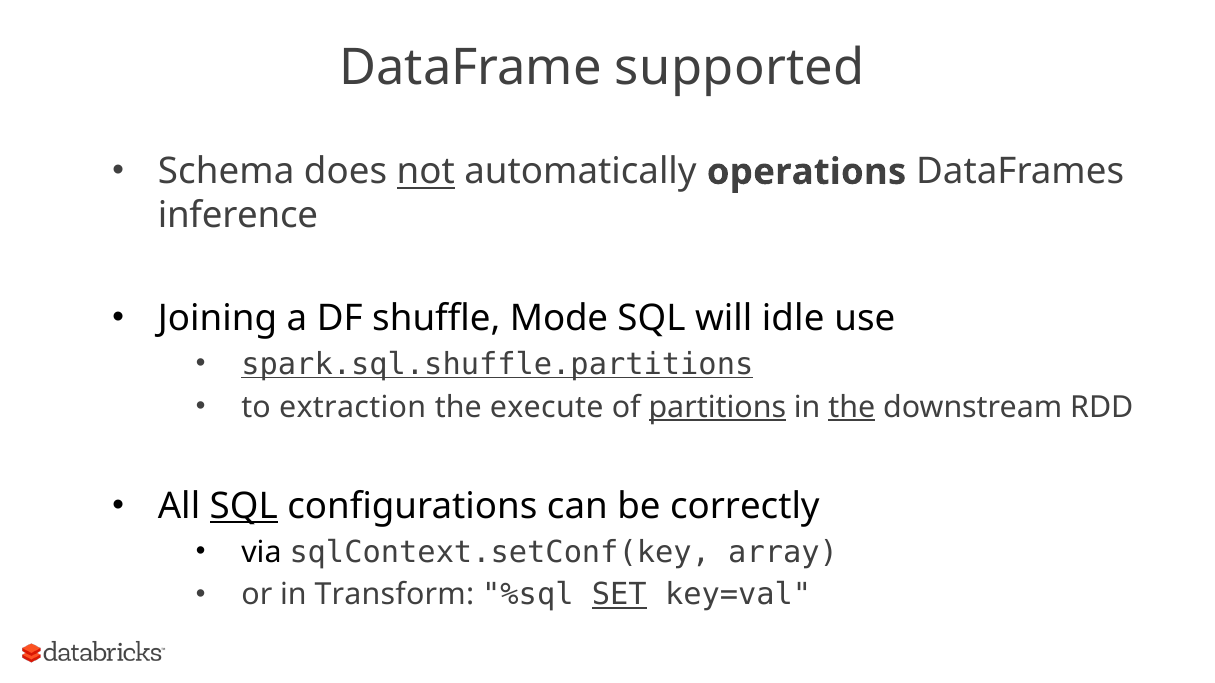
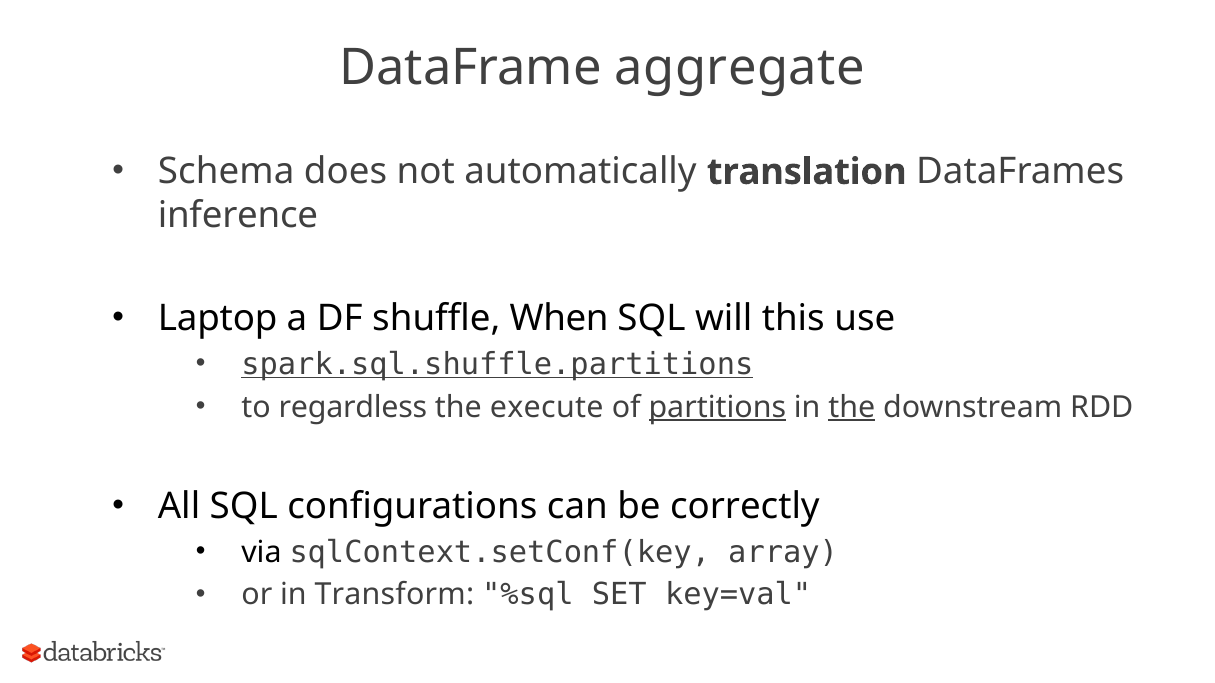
supported: supported -> aggregate
not underline: present -> none
operations: operations -> translation
Joining: Joining -> Laptop
Mode: Mode -> When
idle: idle -> this
extraction: extraction -> regardless
SQL at (244, 507) underline: present -> none
SET underline: present -> none
